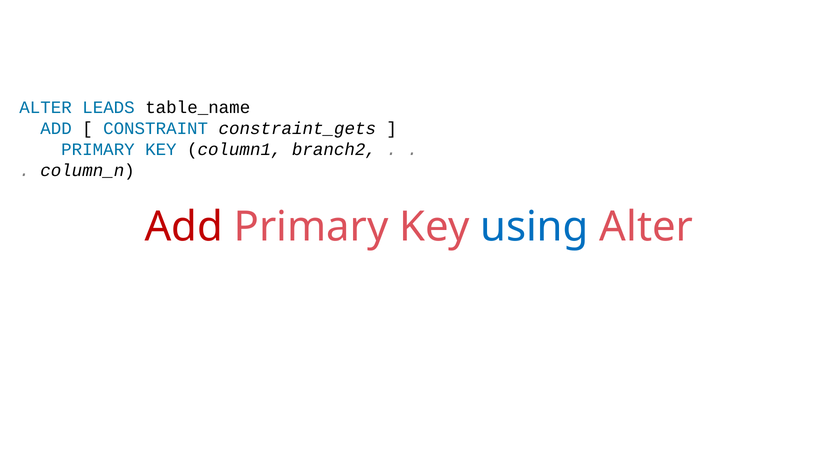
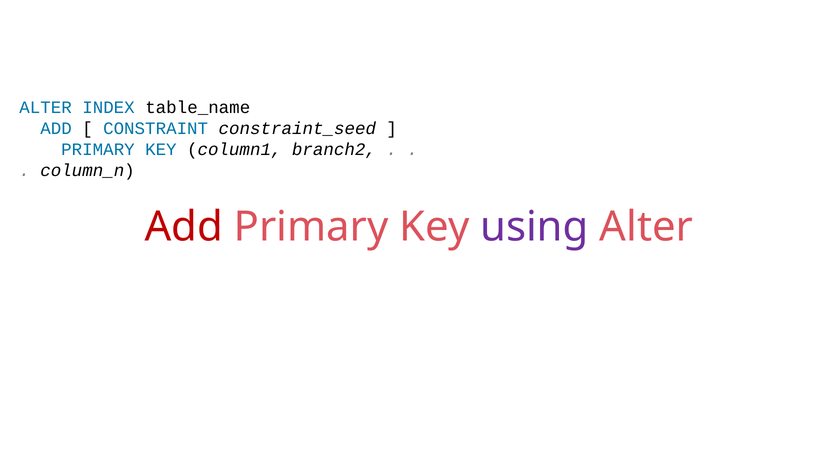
LEADS: LEADS -> INDEX
constraint_gets: constraint_gets -> constraint_seed
using colour: blue -> purple
